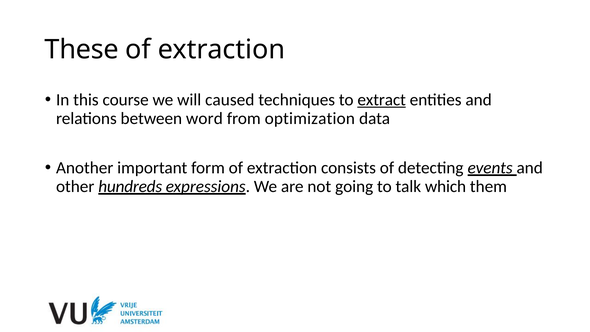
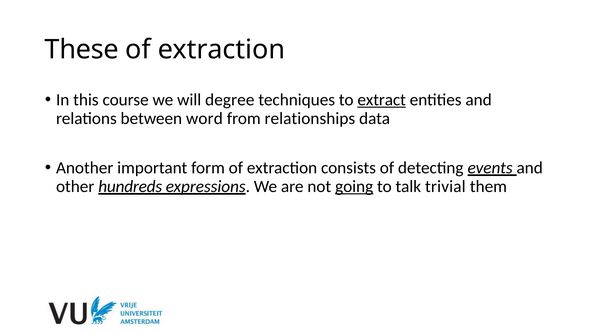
caused: caused -> degree
optimization: optimization -> relationships
going underline: none -> present
which: which -> trivial
